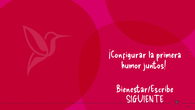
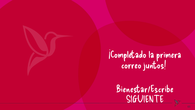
¡Configurar: ¡Configurar -> ¡Completado
humor: humor -> correo
